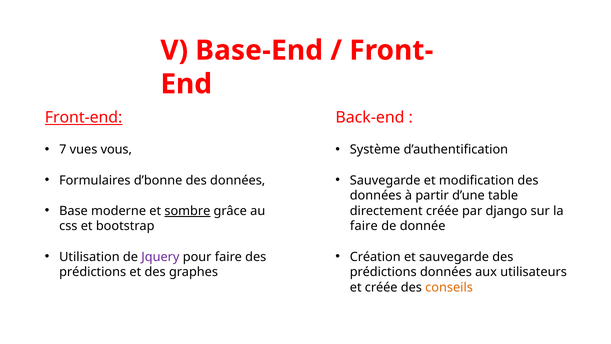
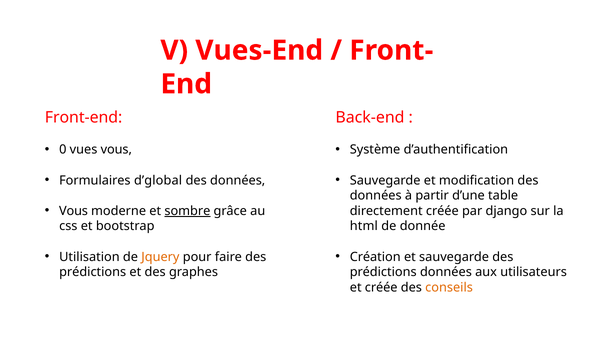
Base-End: Base-End -> Vues-End
Front-end underline: present -> none
7: 7 -> 0
d’bonne: d’bonne -> d’global
Base at (73, 211): Base -> Vous
faire at (364, 226): faire -> html
Jquery colour: purple -> orange
